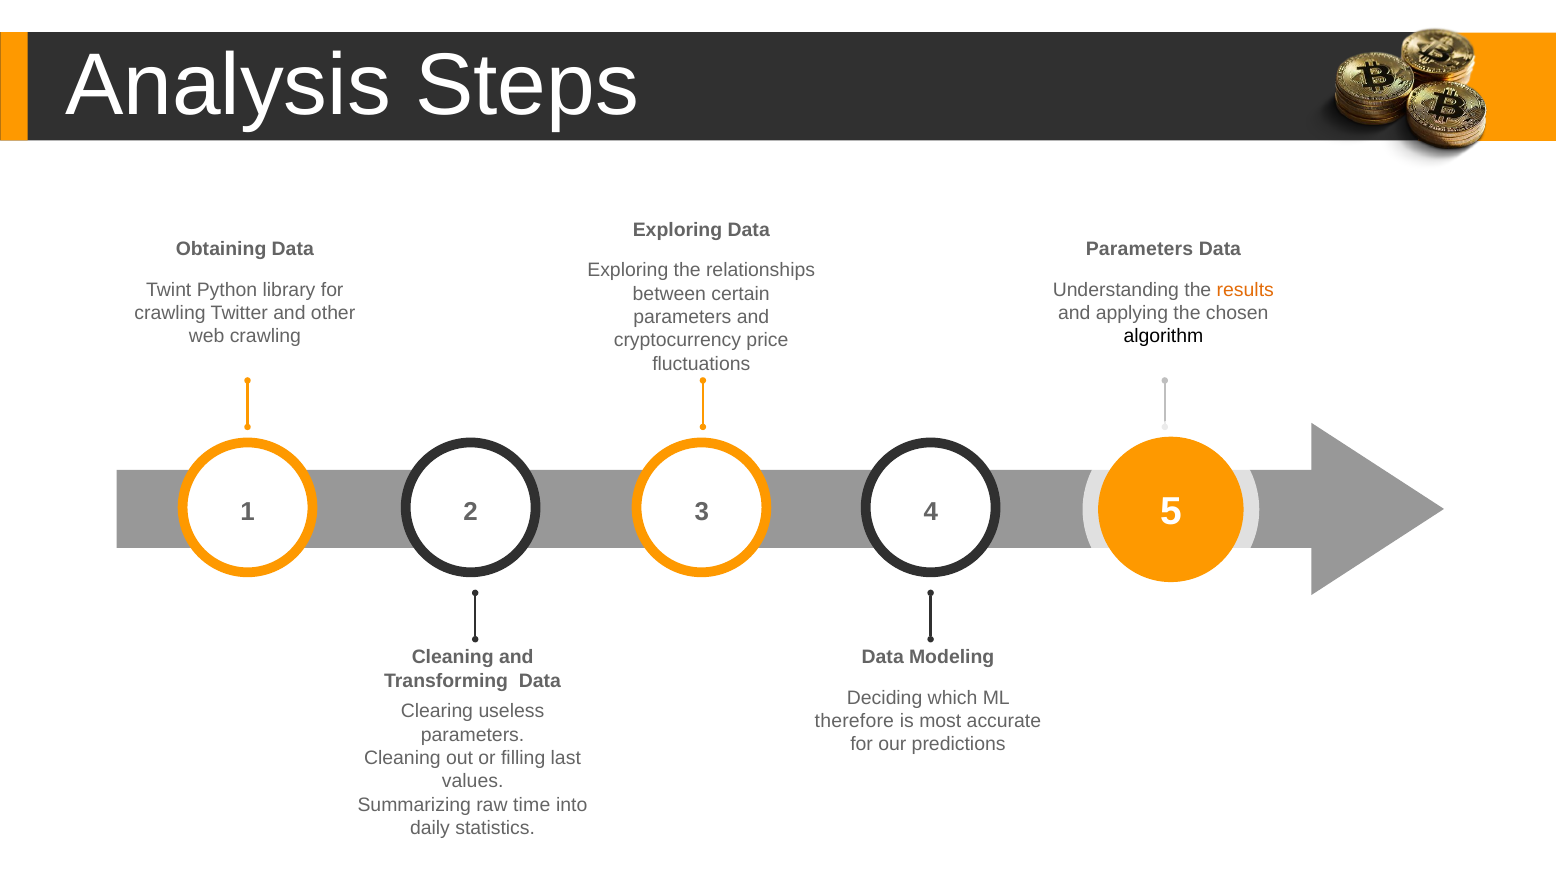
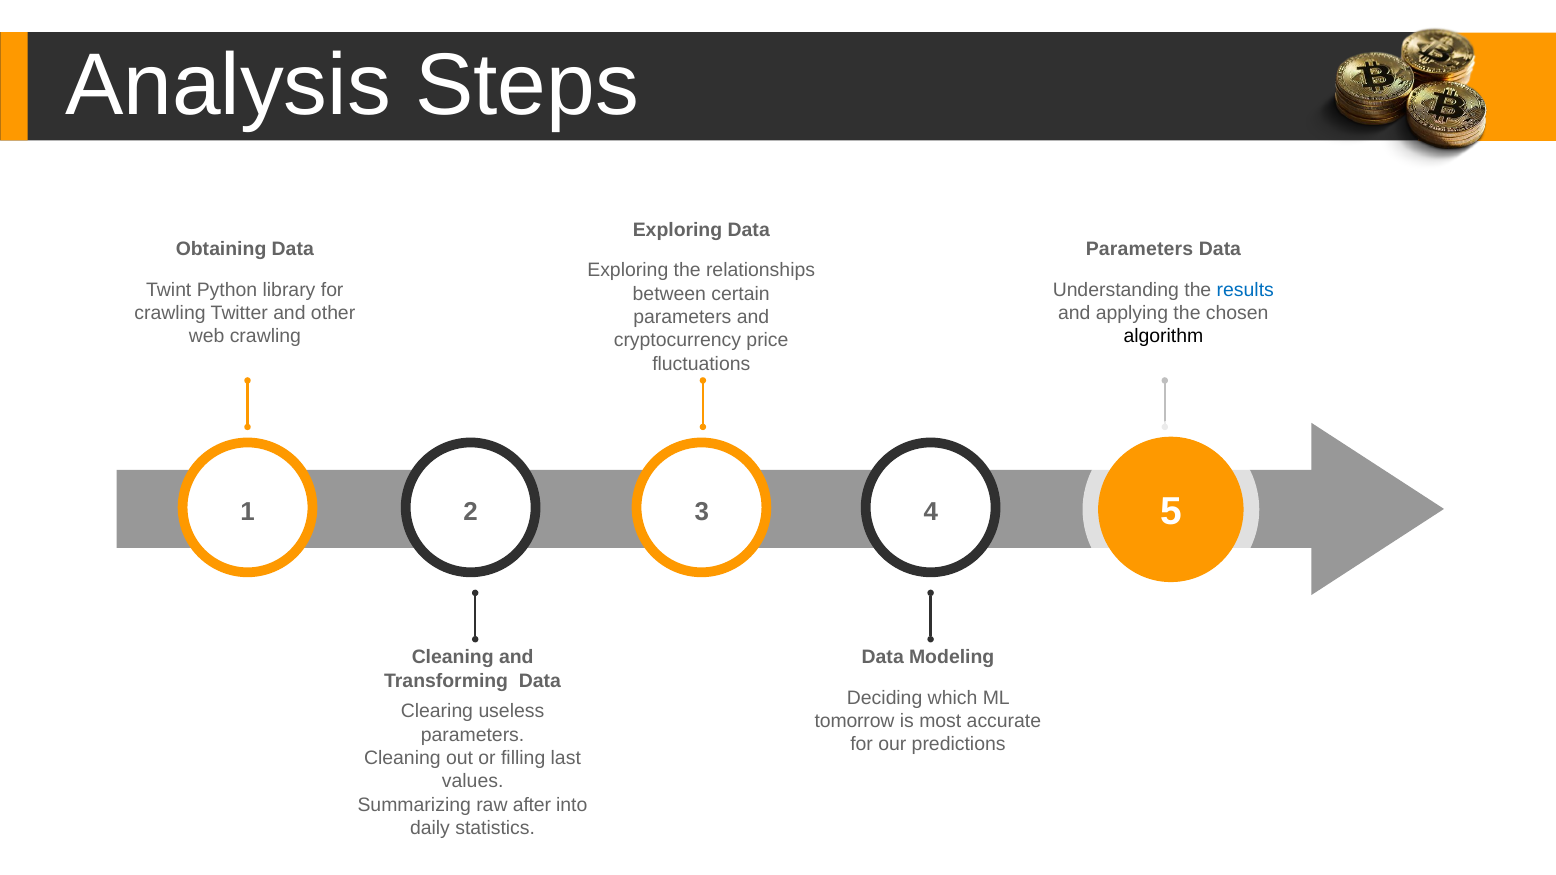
results colour: orange -> blue
therefore: therefore -> tomorrow
time: time -> after
